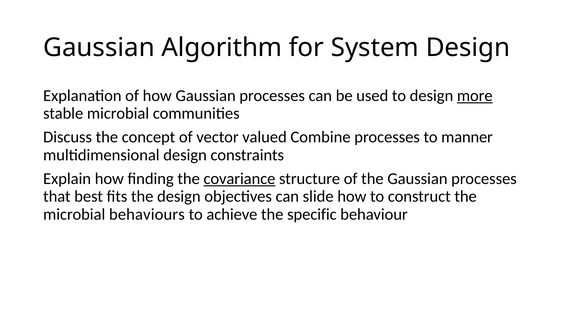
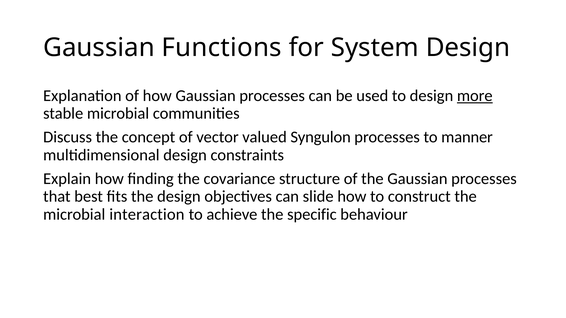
Algorithm: Algorithm -> Functions
Combine: Combine -> Syngulon
covariance underline: present -> none
behaviours: behaviours -> interaction
